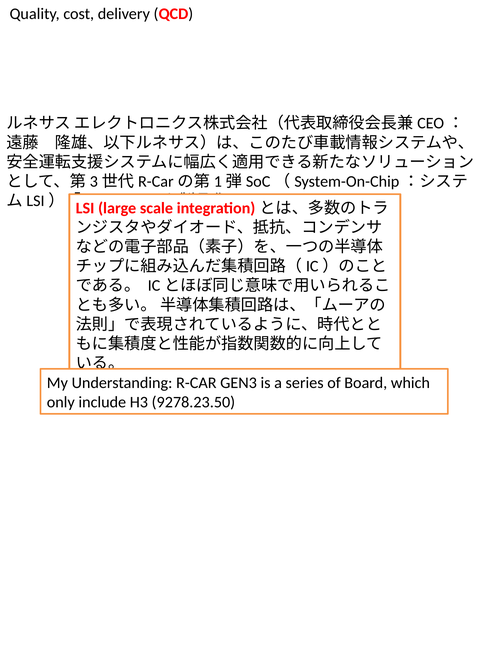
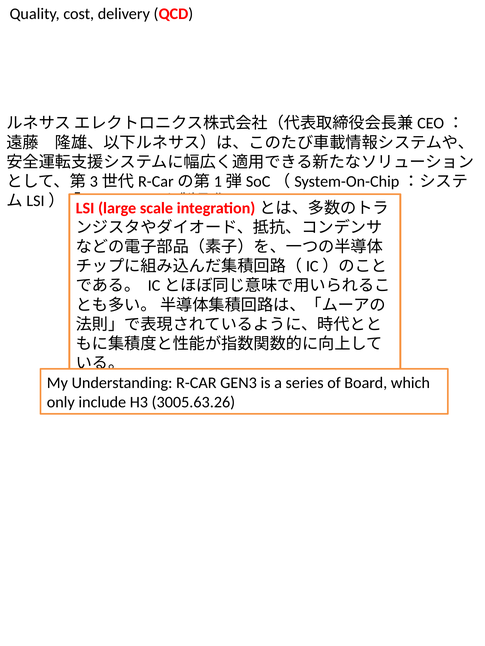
9278.23.50: 9278.23.50 -> 3005.63.26
